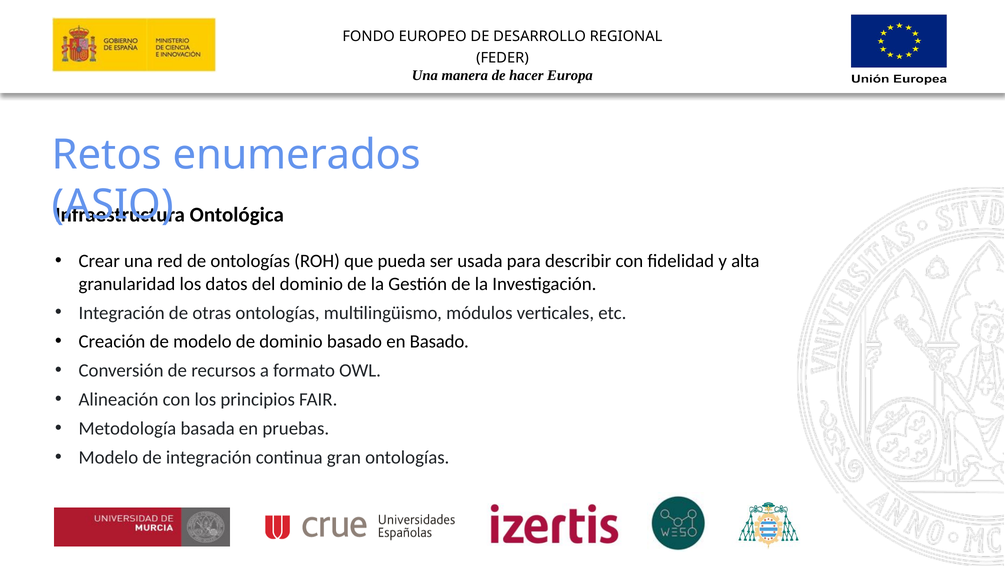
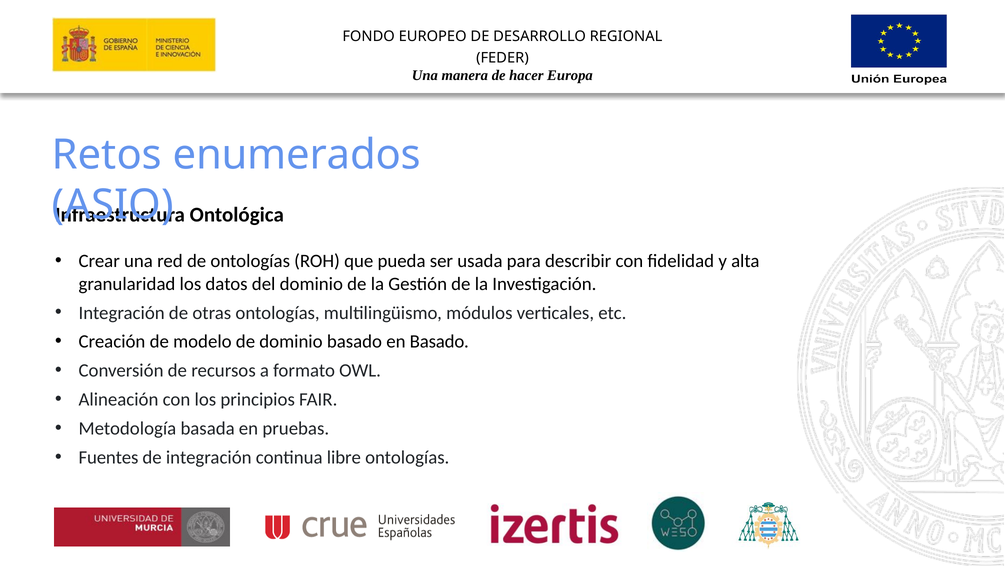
Modelo at (108, 457): Modelo -> Fuentes
gran: gran -> libre
